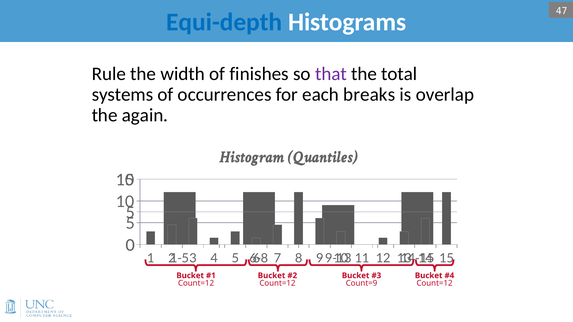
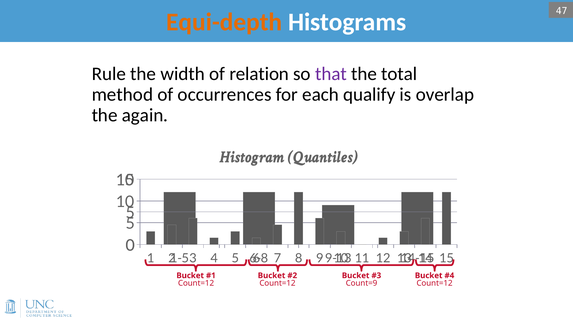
Equi-depth colour: blue -> orange
finishes: finishes -> relation
systems: systems -> method
breaks: breaks -> qualify
